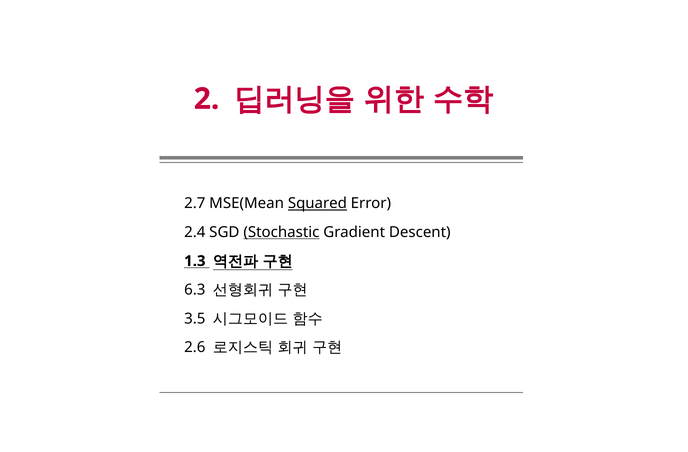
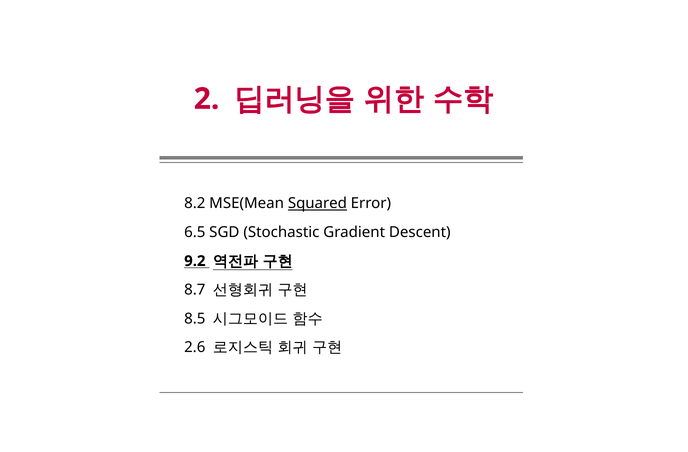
2.7: 2.7 -> 8.2
2.4: 2.4 -> 6.5
Stochastic underline: present -> none
1.3: 1.3 -> 9.2
6.3: 6.3 -> 8.7
3.5: 3.5 -> 8.5
